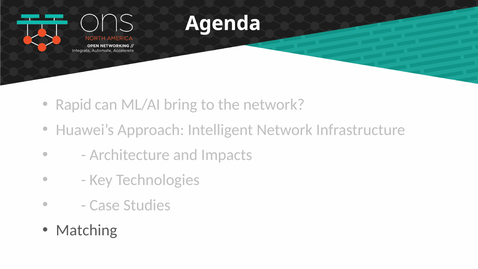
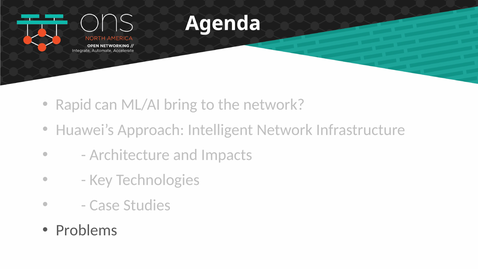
Matching: Matching -> Problems
